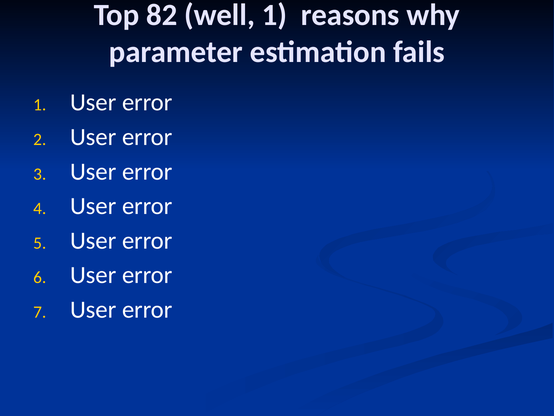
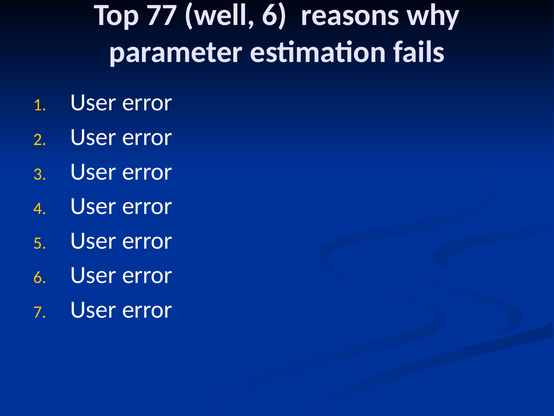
82: 82 -> 77
well 1: 1 -> 6
